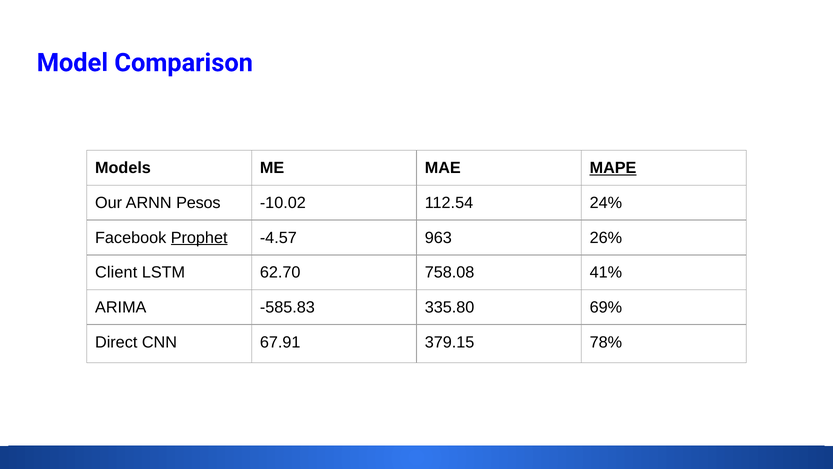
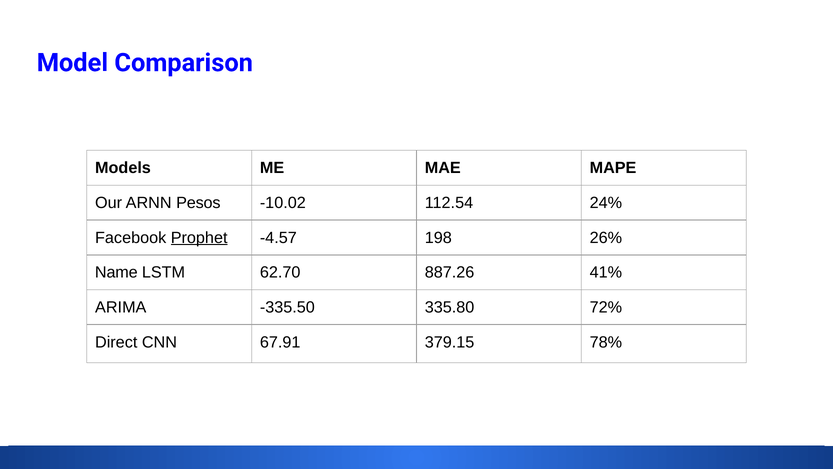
MAPE underline: present -> none
963: 963 -> 198
Client: Client -> Name
758.08: 758.08 -> 887.26
-585.83: -585.83 -> -335.50
69%: 69% -> 72%
